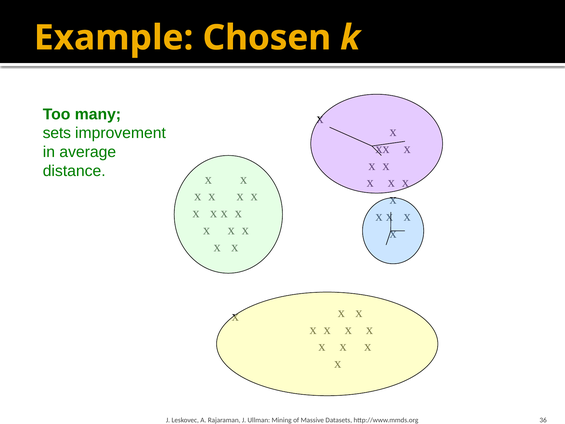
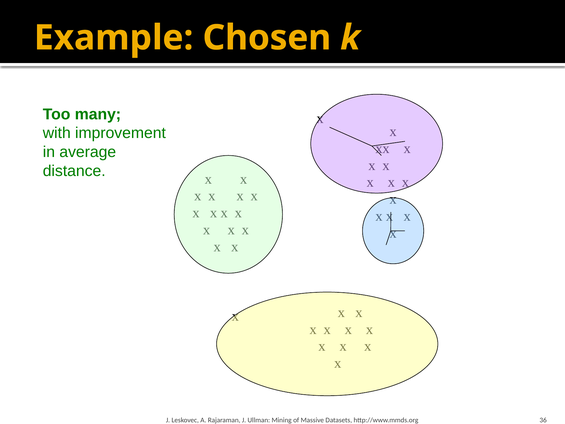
sets: sets -> with
